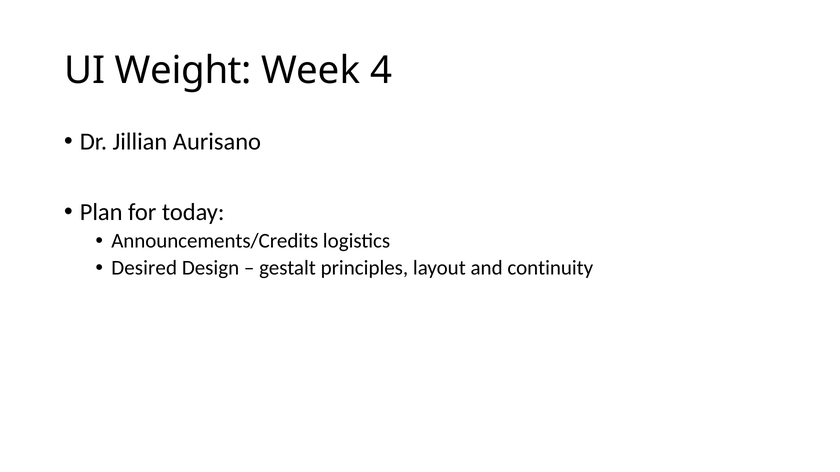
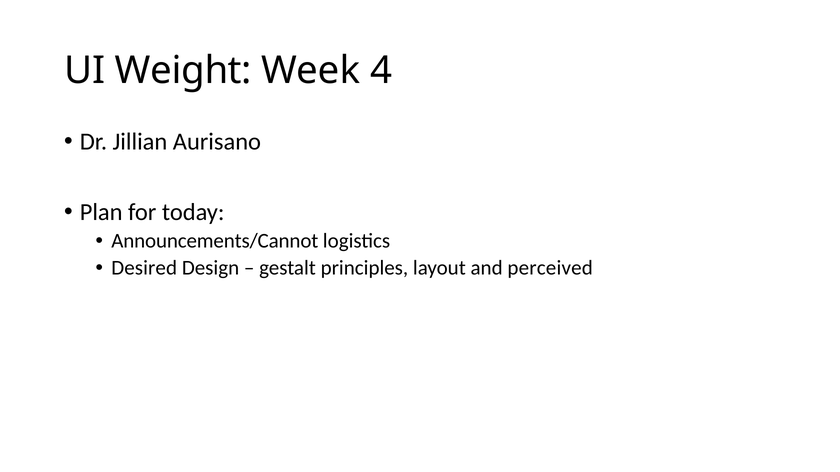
Announcements/Credits: Announcements/Credits -> Announcements/Cannot
continuity: continuity -> perceived
